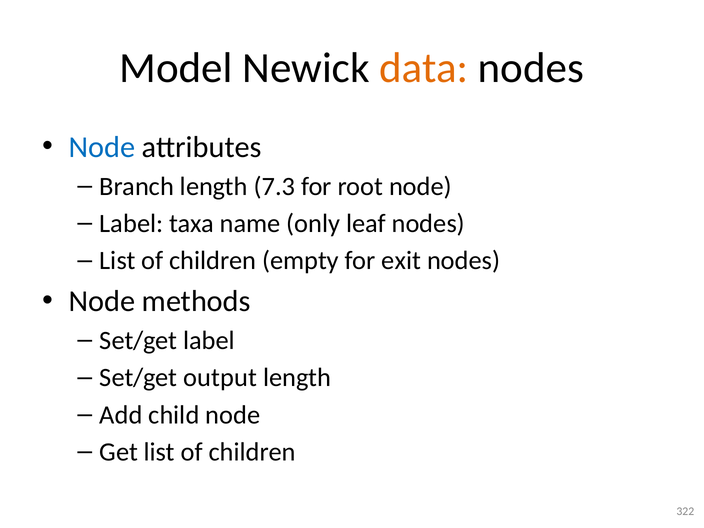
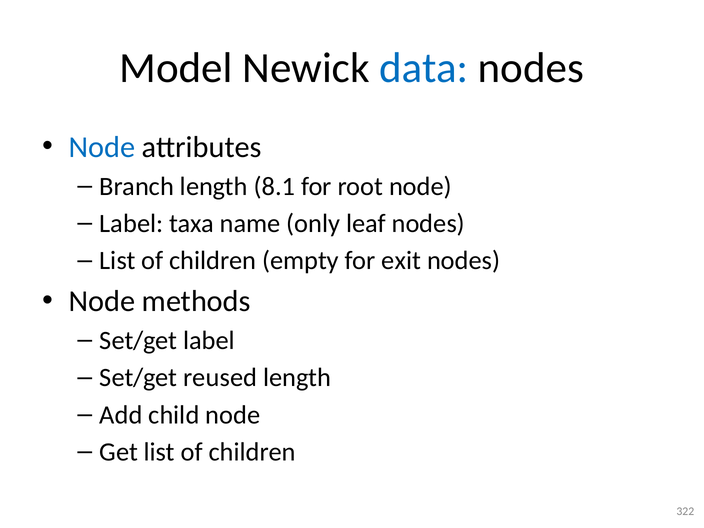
data colour: orange -> blue
7.3: 7.3 -> 8.1
output: output -> reused
